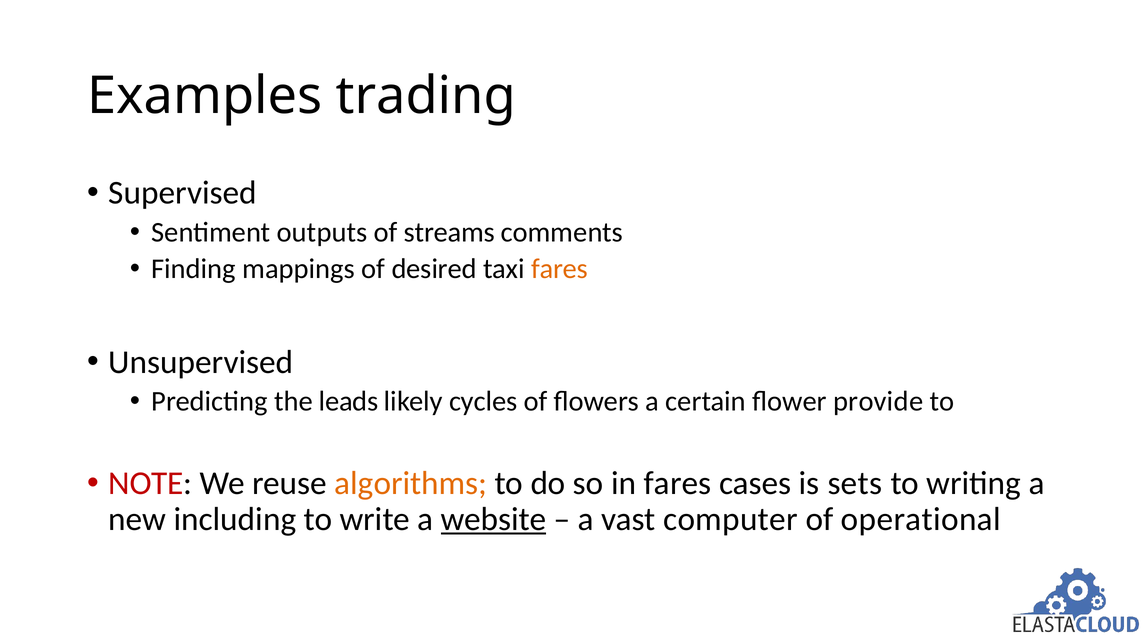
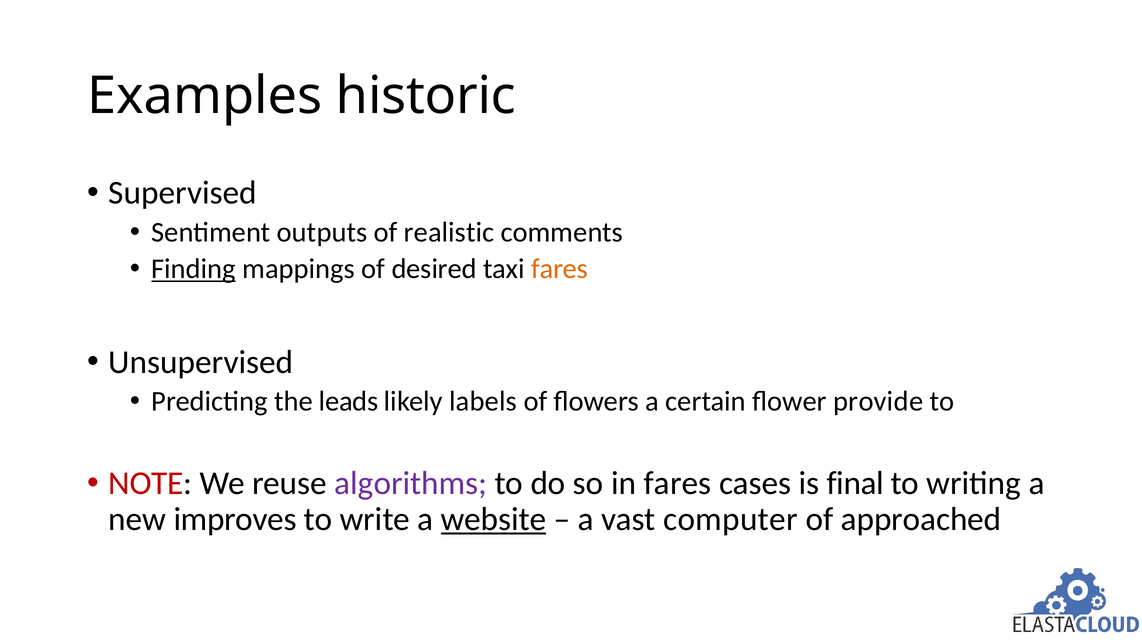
trading: trading -> historic
streams: streams -> realistic
Finding underline: none -> present
cycles: cycles -> labels
algorithms colour: orange -> purple
sets: sets -> final
including: including -> improves
operational: operational -> approached
